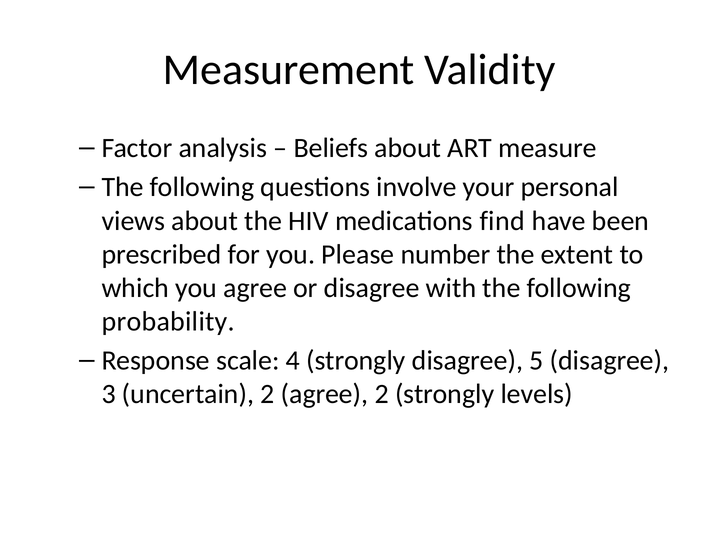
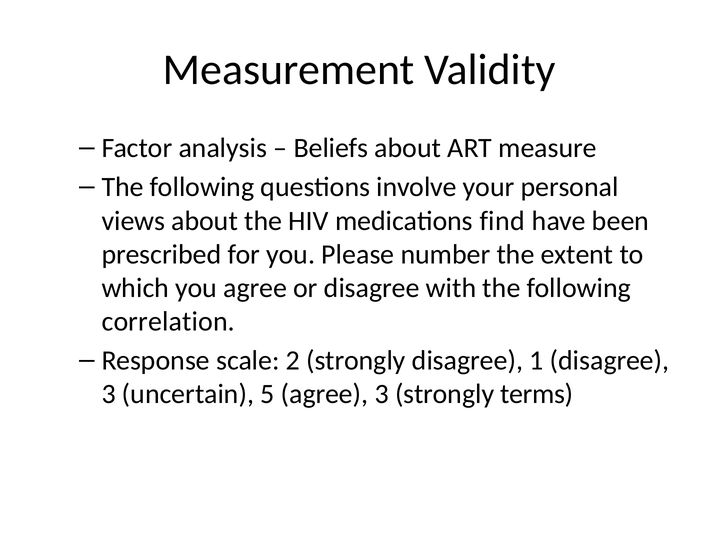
probability: probability -> correlation
4: 4 -> 2
5: 5 -> 1
uncertain 2: 2 -> 5
agree 2: 2 -> 3
levels: levels -> terms
